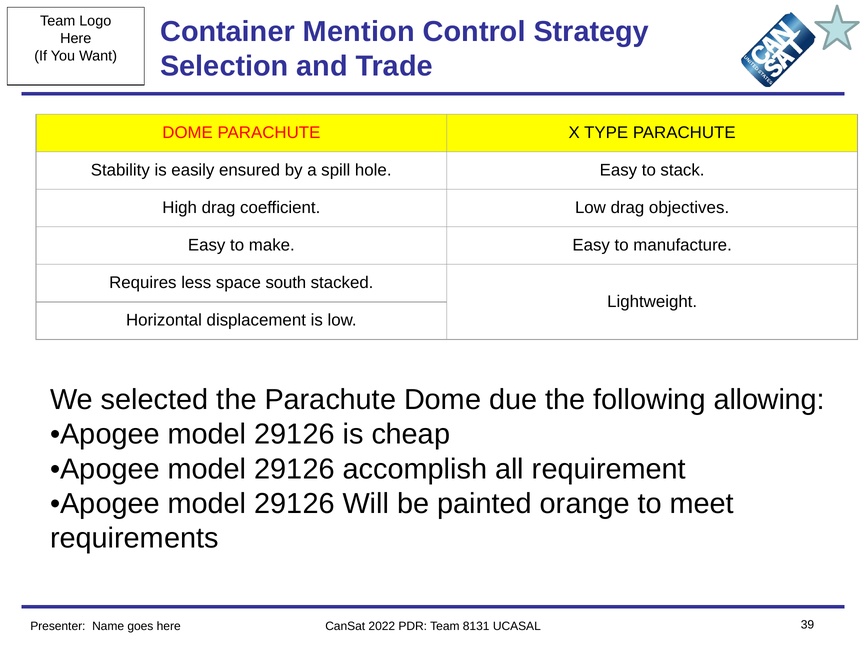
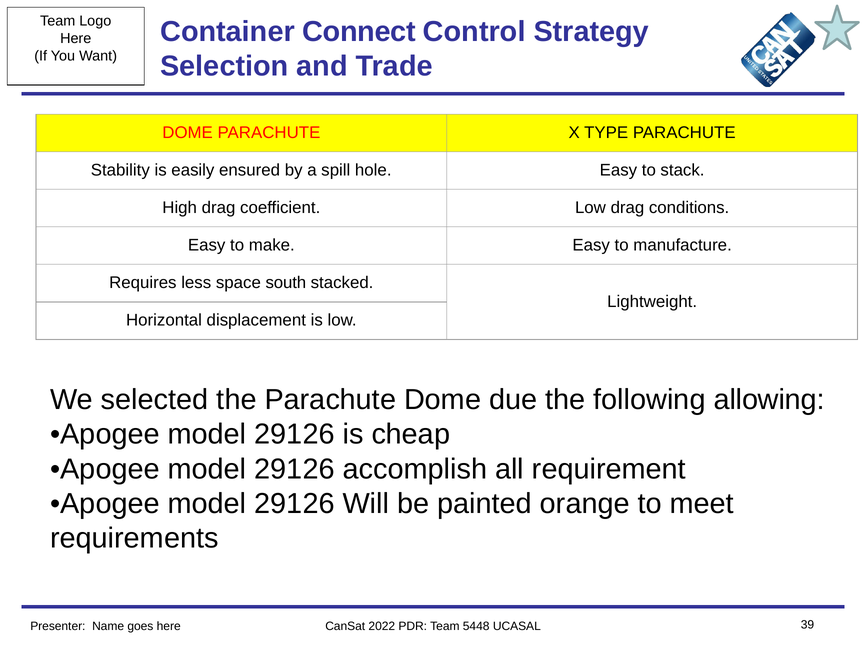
Mention: Mention -> Connect
objectives: objectives -> conditions
8131: 8131 -> 5448
